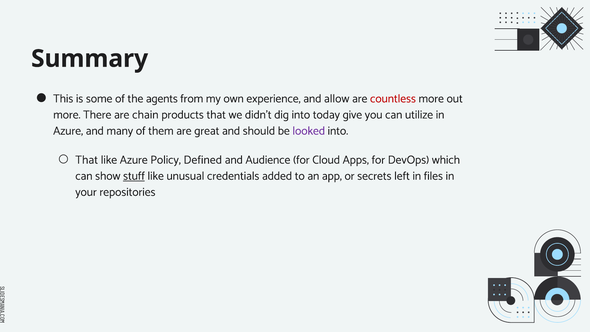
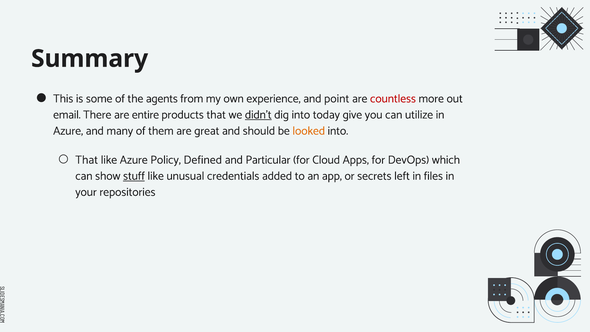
allow: allow -> point
more at (67, 115): more -> email
chain: chain -> entire
didn’t underline: none -> present
looked colour: purple -> orange
Audience: Audience -> Particular
